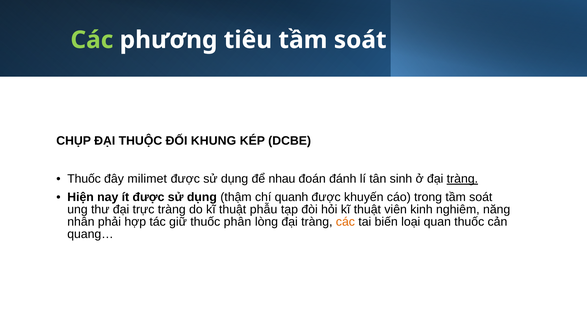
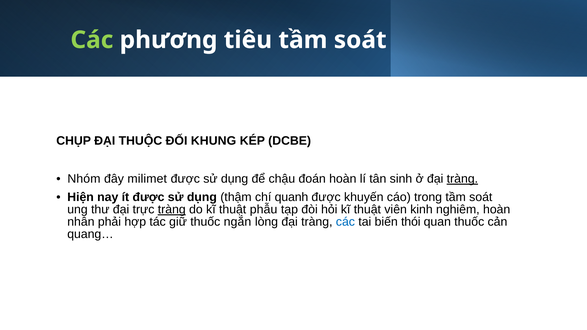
Thuốc at (84, 179): Thuốc -> Nhóm
nhau: nhau -> chậu
đoán đánh: đánh -> hoàn
tràng at (172, 210) underline: none -> present
nghiêm năng: năng -> hoàn
phân: phân -> ngắn
các at (345, 222) colour: orange -> blue
loại: loại -> thói
